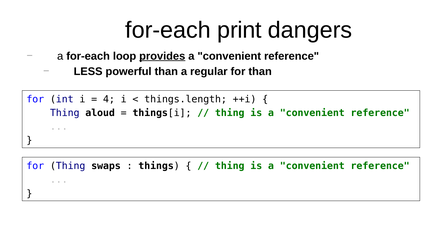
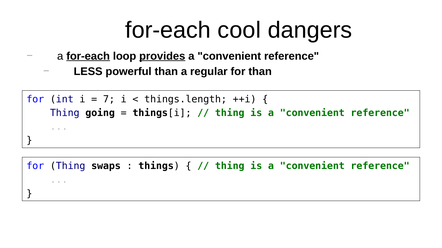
print: print -> cool
for-each at (88, 56) underline: none -> present
4: 4 -> 7
aloud: aloud -> going
